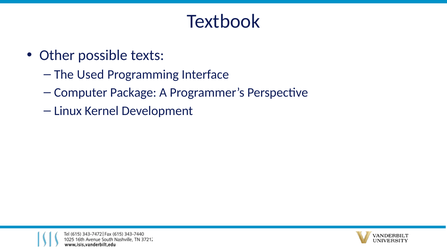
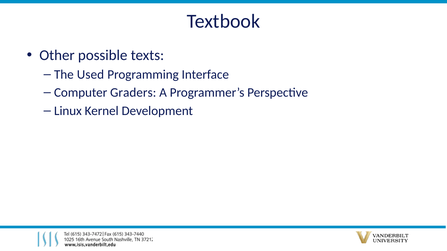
Package: Package -> Graders
